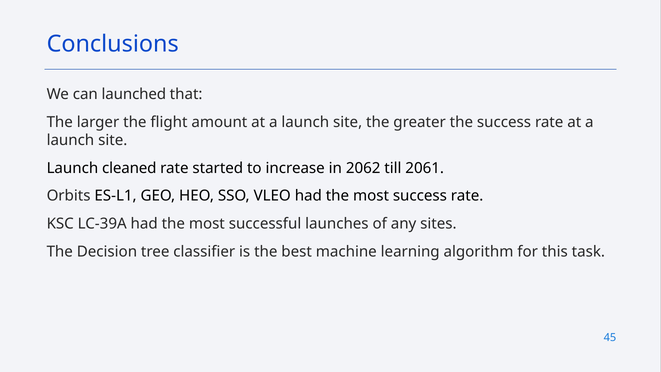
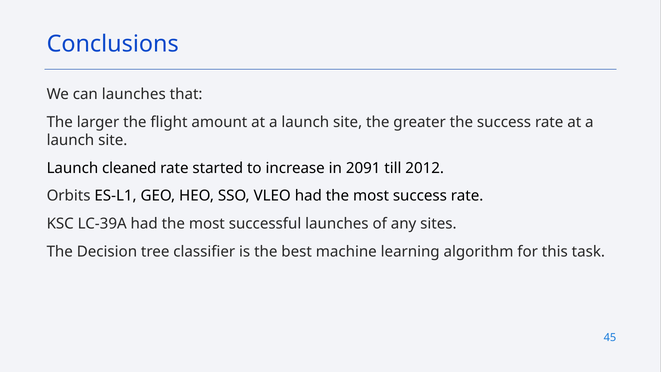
can launched: launched -> launches
2062: 2062 -> 2091
2061: 2061 -> 2012
